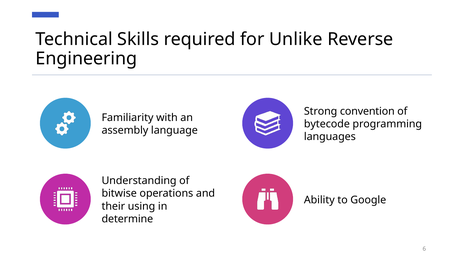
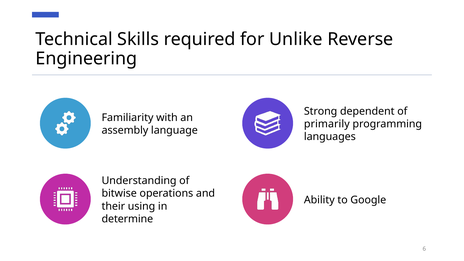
convention: convention -> dependent
bytecode: bytecode -> primarily
